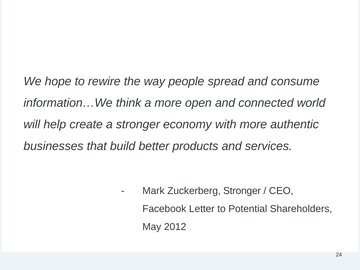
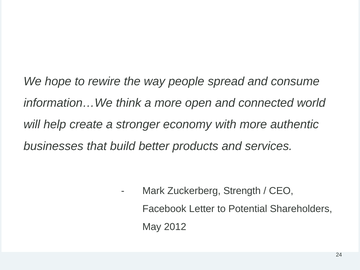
Zuckerberg Stronger: Stronger -> Strength
